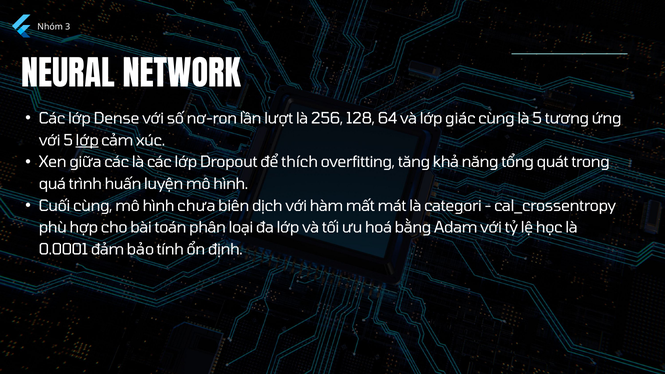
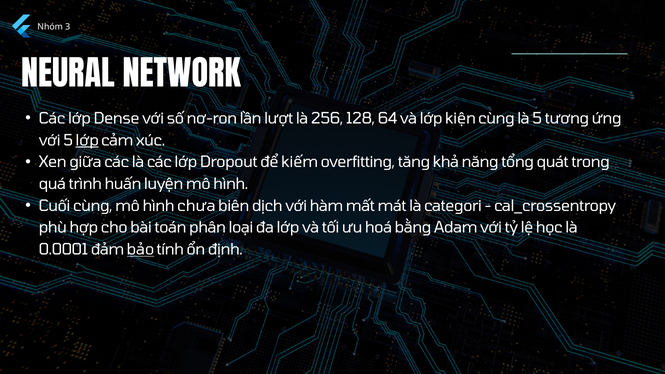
giác: giác -> kiện
thích: thích -> kiếm
bảo underline: none -> present
